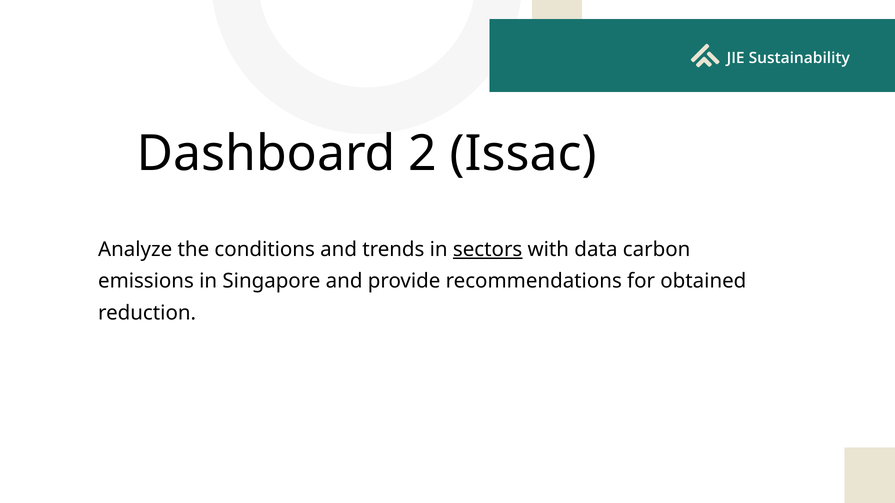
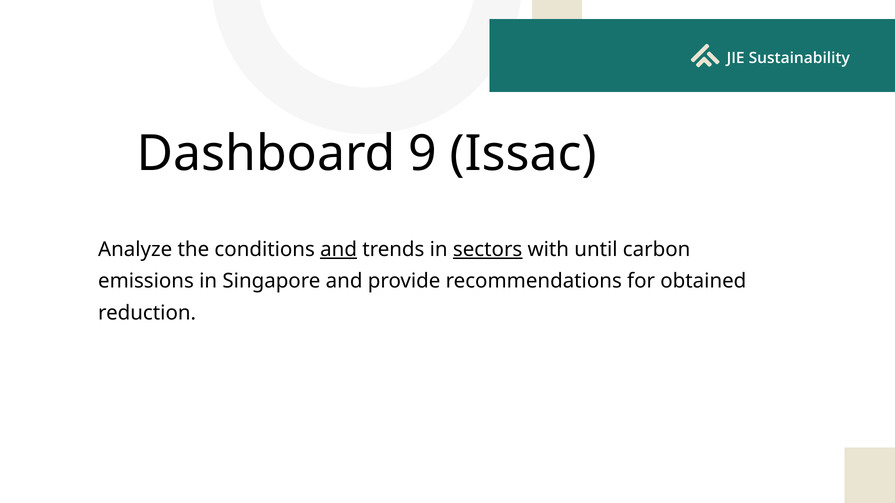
2: 2 -> 9
and at (339, 250) underline: none -> present
data: data -> until
